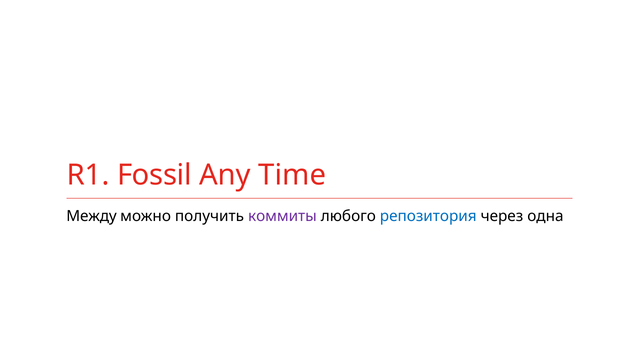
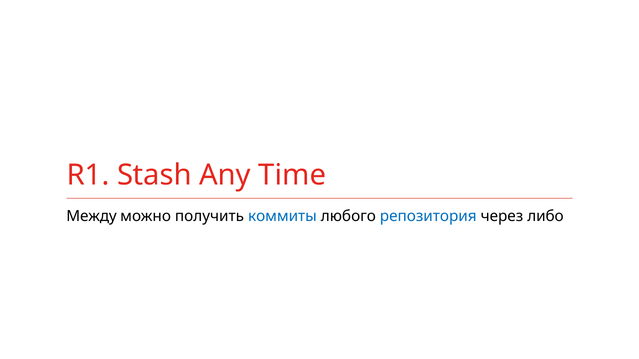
Fossil: Fossil -> Stash
коммиты colour: purple -> blue
одна: одна -> либо
